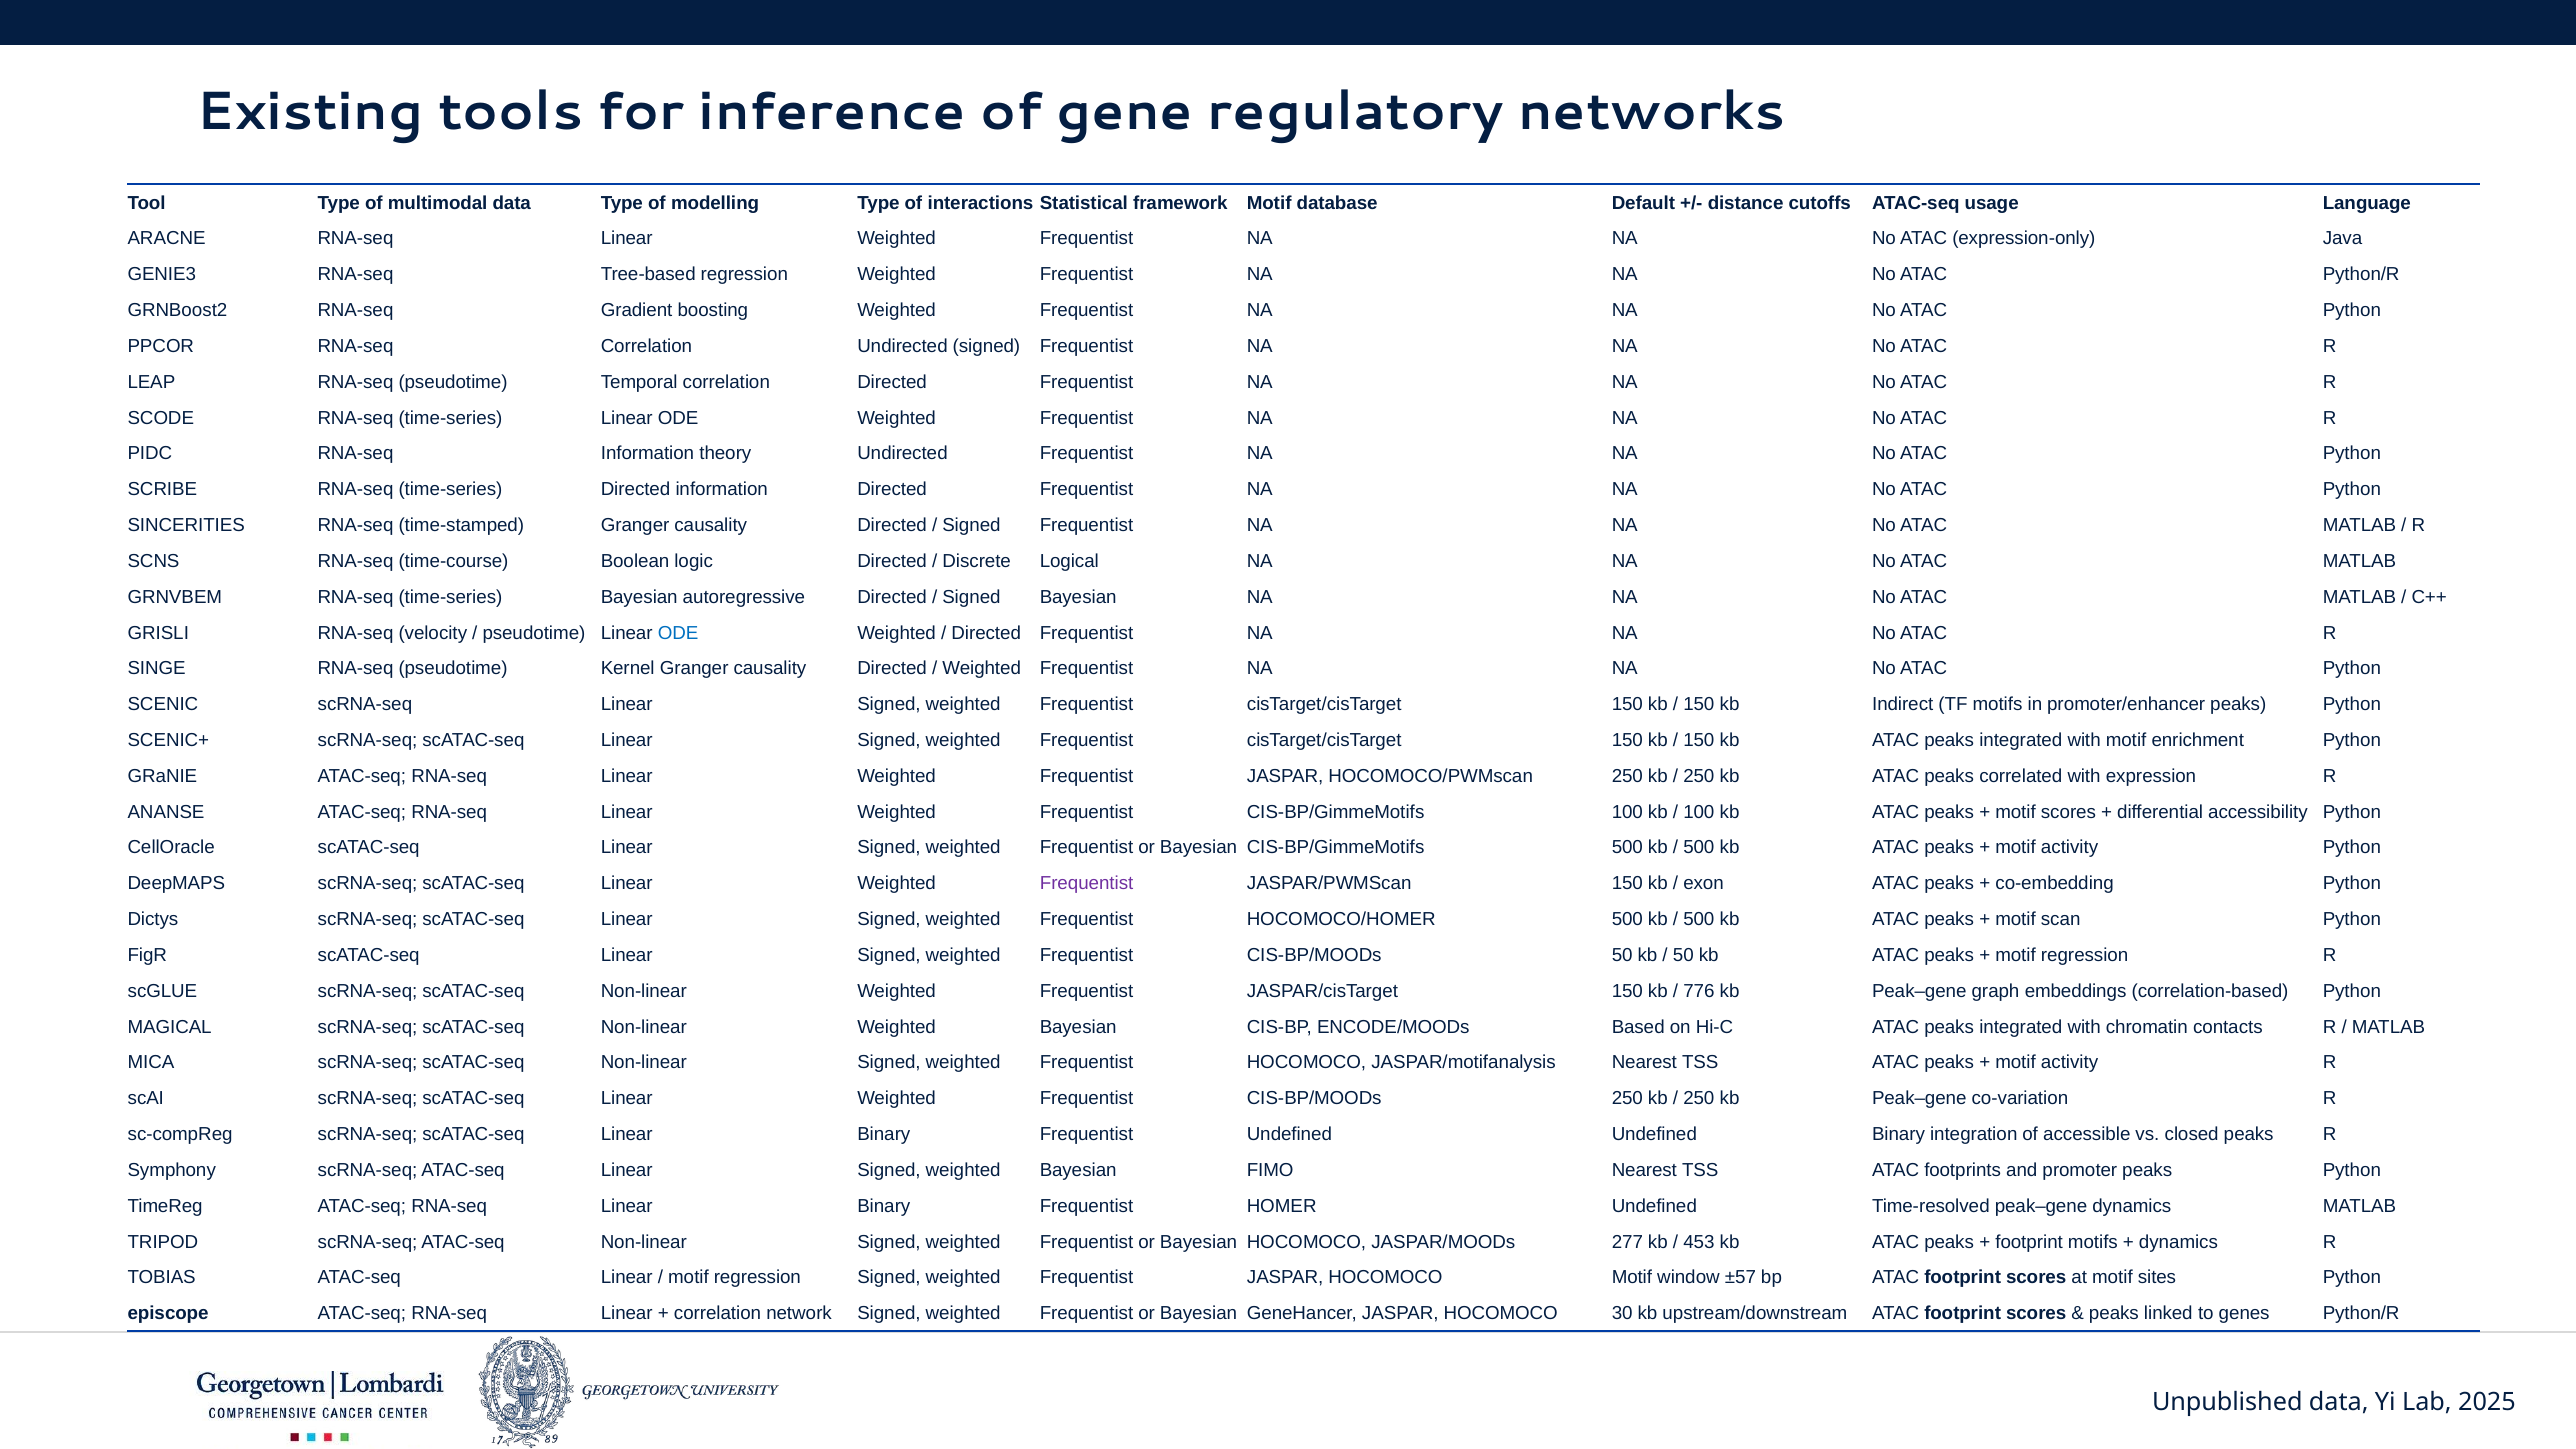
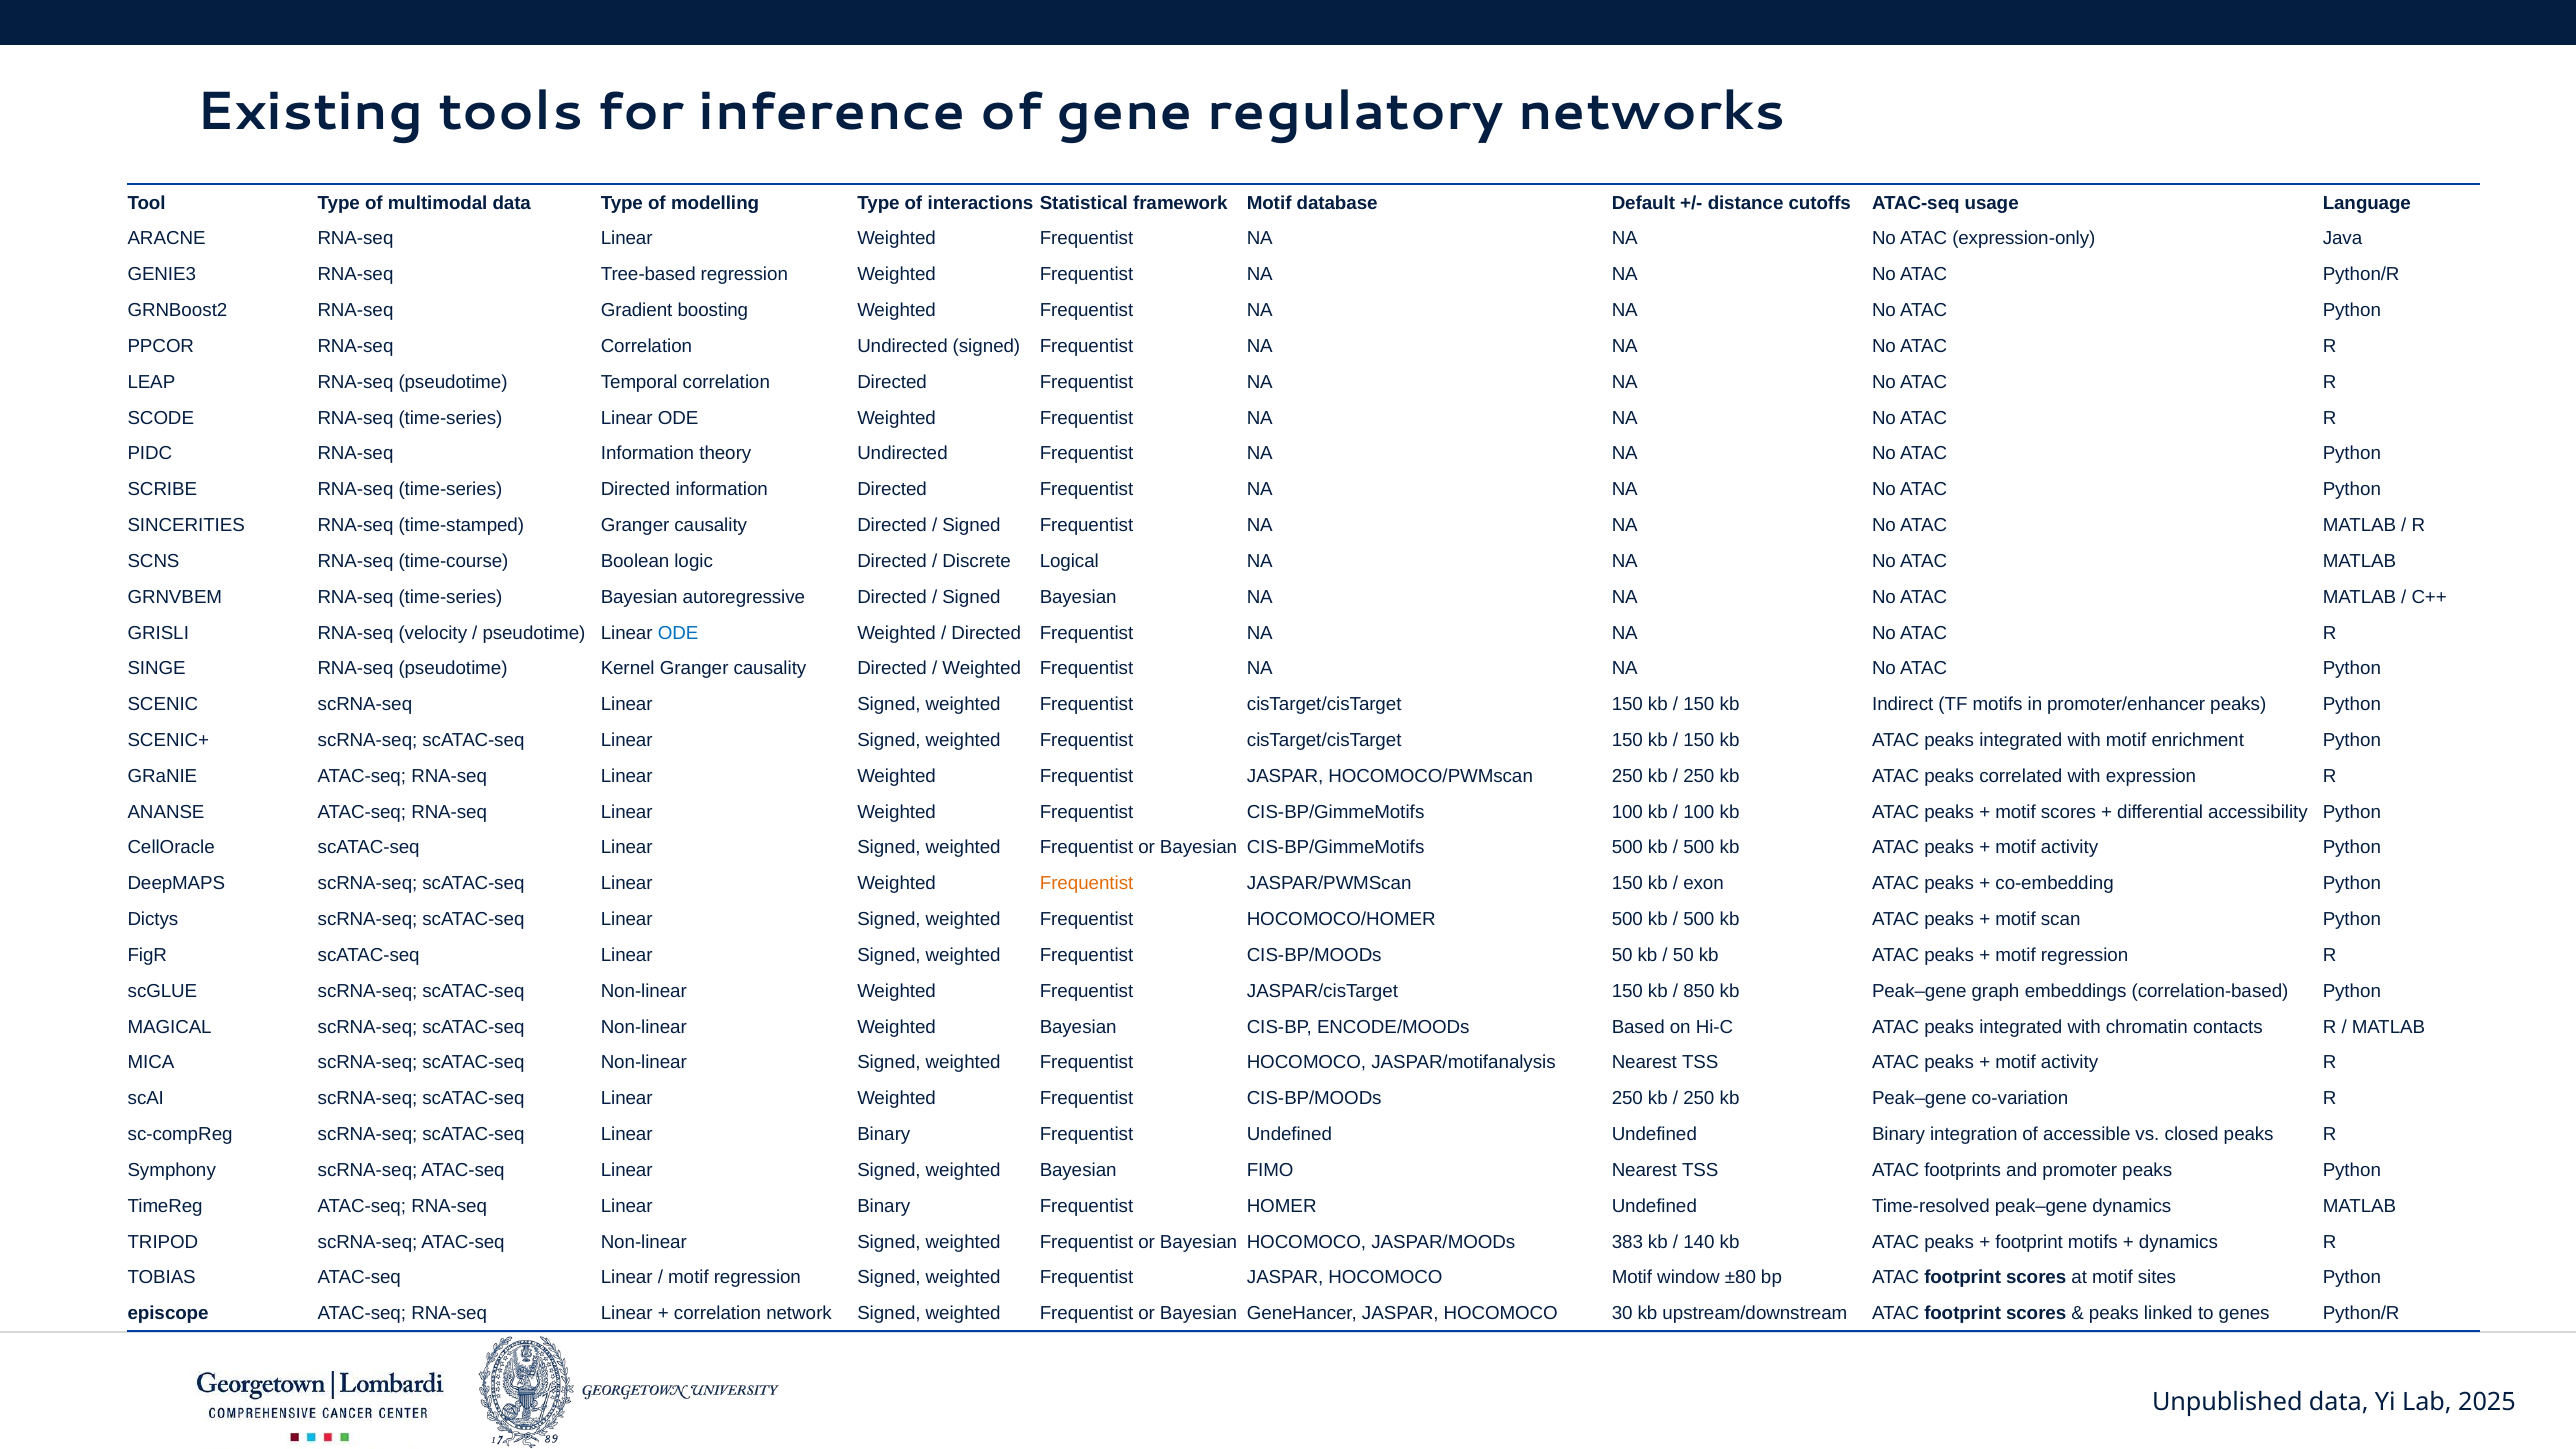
Frequentist at (1087, 884) colour: purple -> orange
776: 776 -> 850
277: 277 -> 383
453: 453 -> 140
±57: ±57 -> ±80
